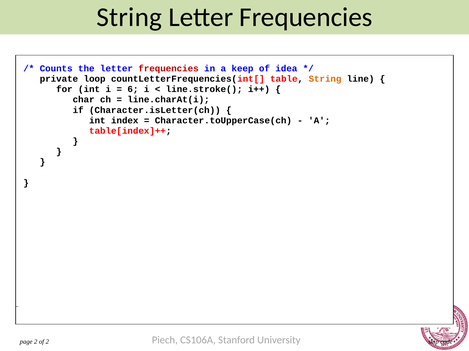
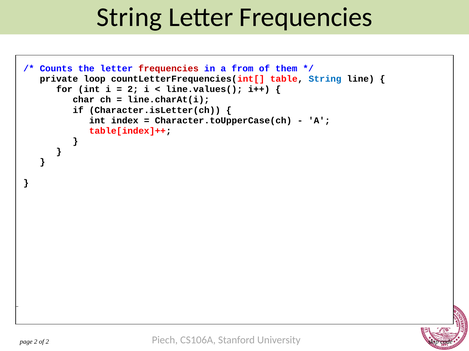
keep: keep -> from
idea: idea -> them
String at (325, 79) colour: orange -> blue
6 at (133, 89): 6 -> 2
line.stroke(: line.stroke( -> line.values(
